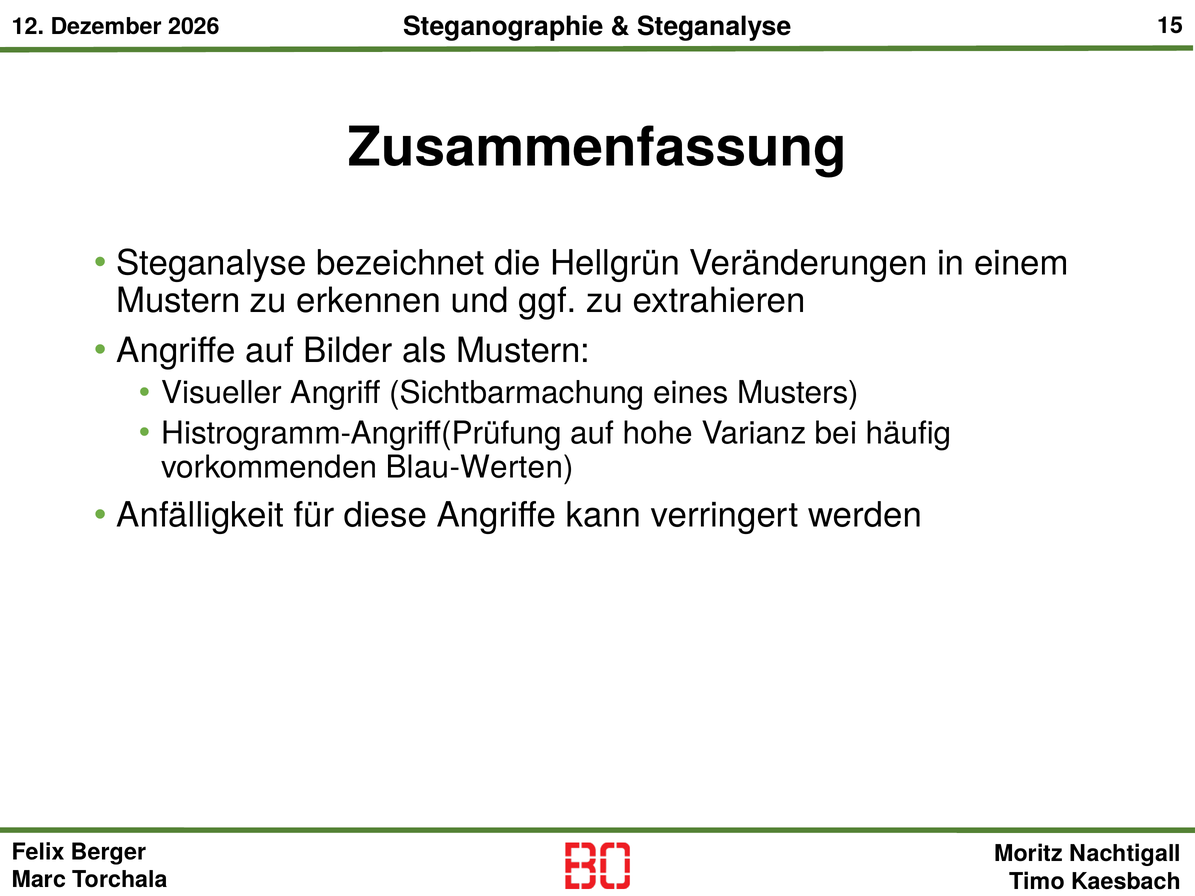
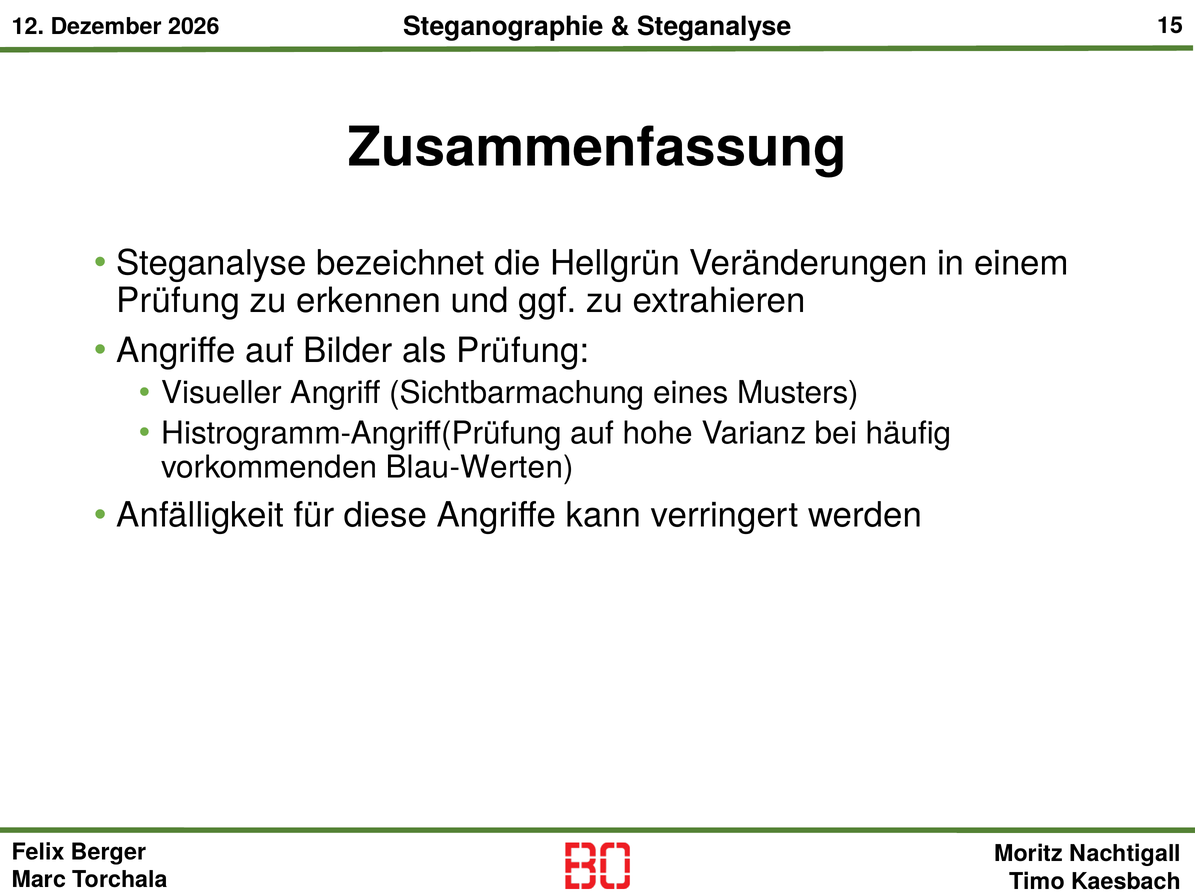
Mustern at (179, 301): Mustern -> Prüfung
als Mustern: Mustern -> Prüfung
